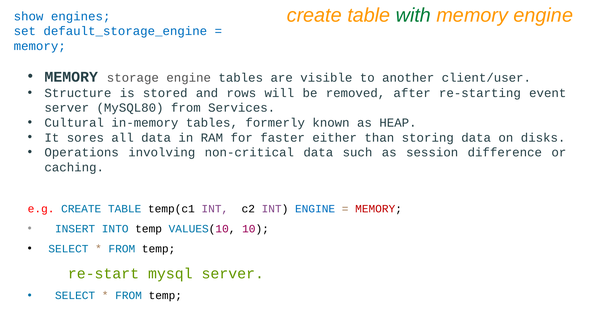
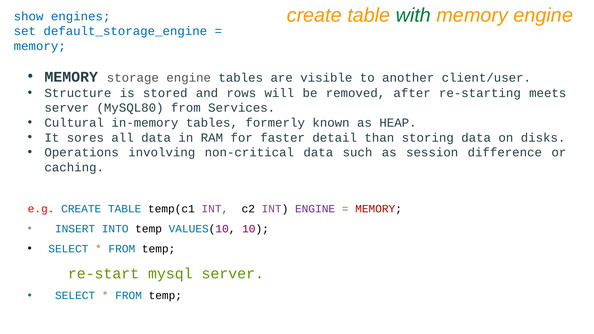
event: event -> meets
either: either -> detail
ENGINE at (315, 209) colour: blue -> purple
